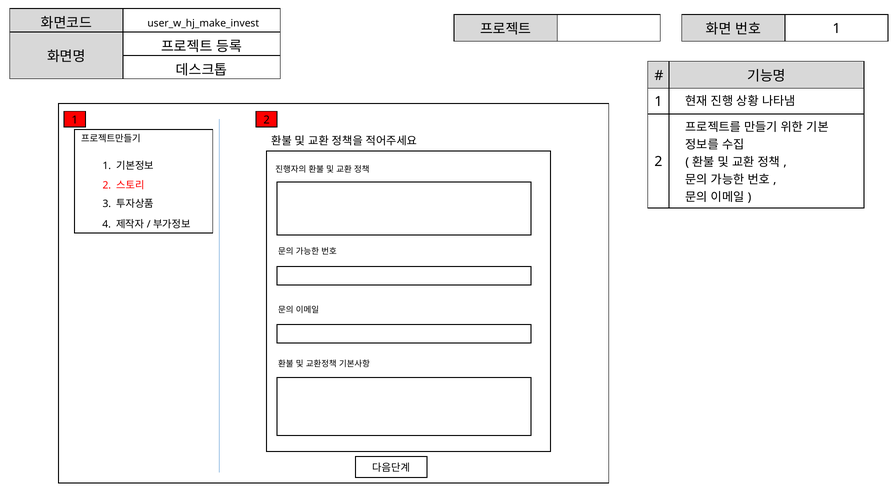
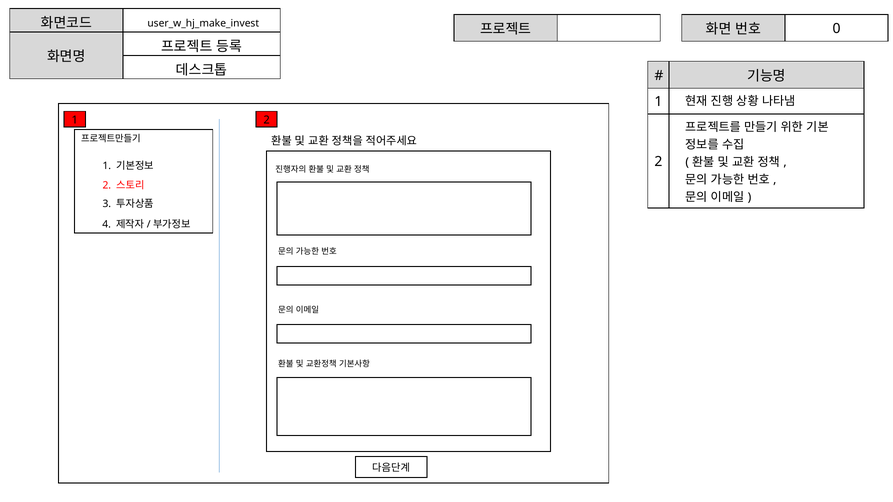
1 at (837, 29): 1 -> 0
